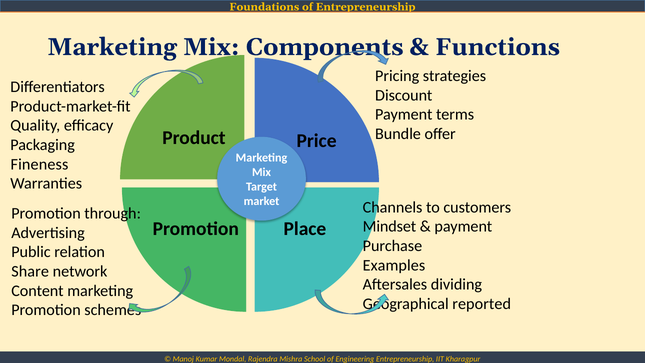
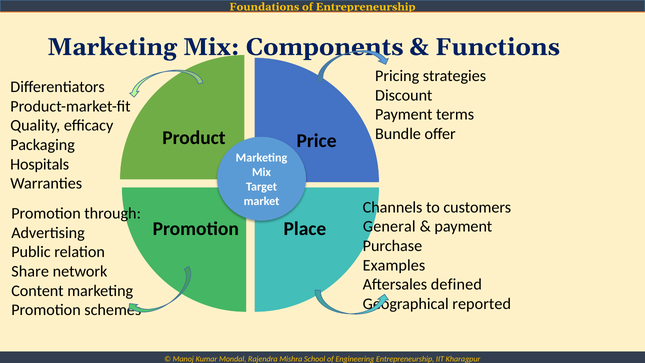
Fineness: Fineness -> Hospitals
Mindset: Mindset -> General
dividing: dividing -> defined
